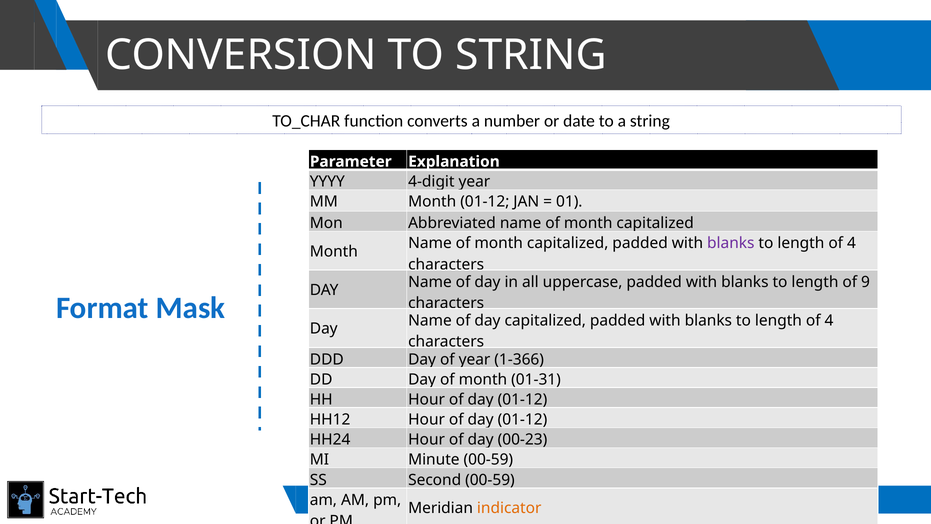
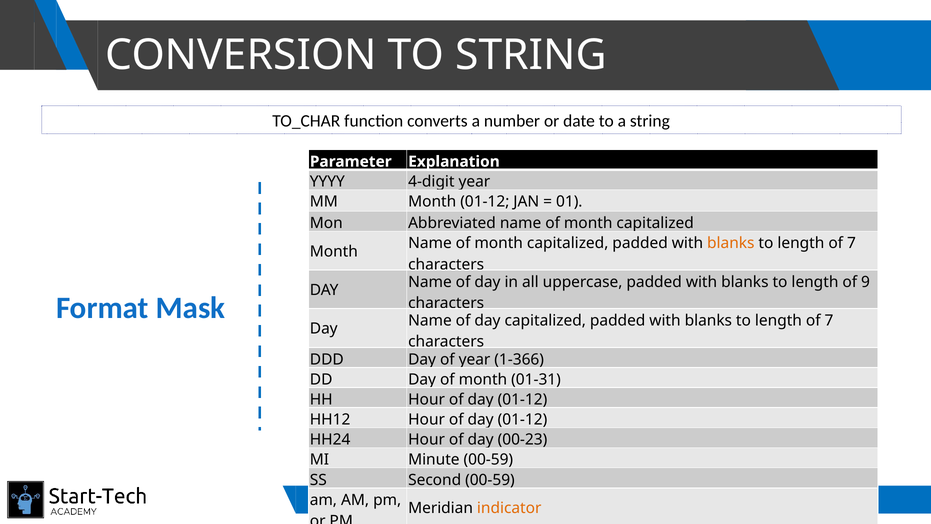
blanks at (731, 243) colour: purple -> orange
4 at (851, 243): 4 -> 7
4 at (829, 321): 4 -> 7
